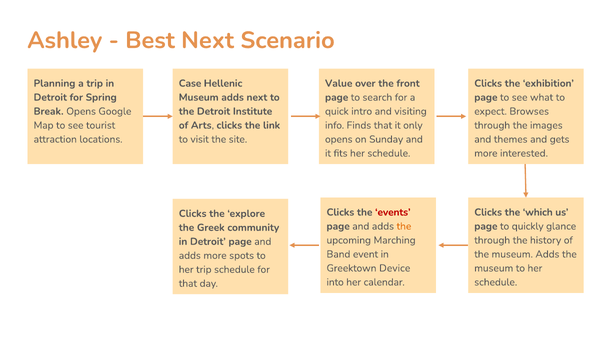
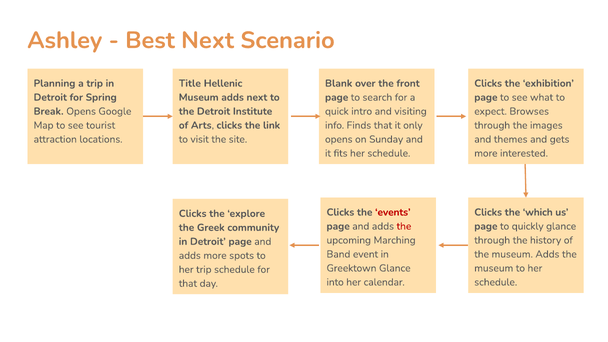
Case: Case -> Title
Value: Value -> Blank
the at (404, 226) colour: orange -> red
Greektown Device: Device -> Glance
